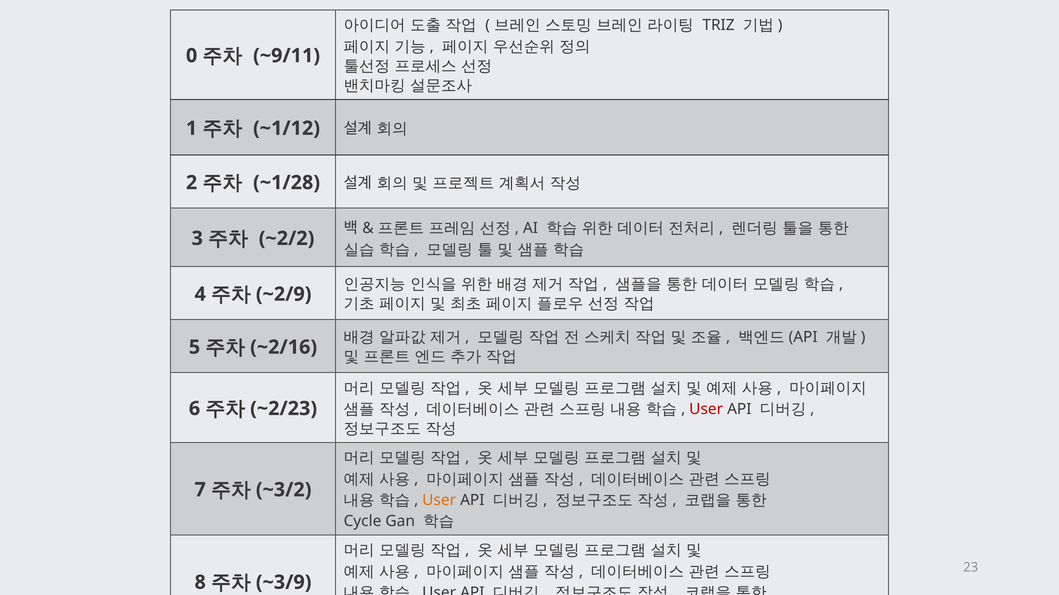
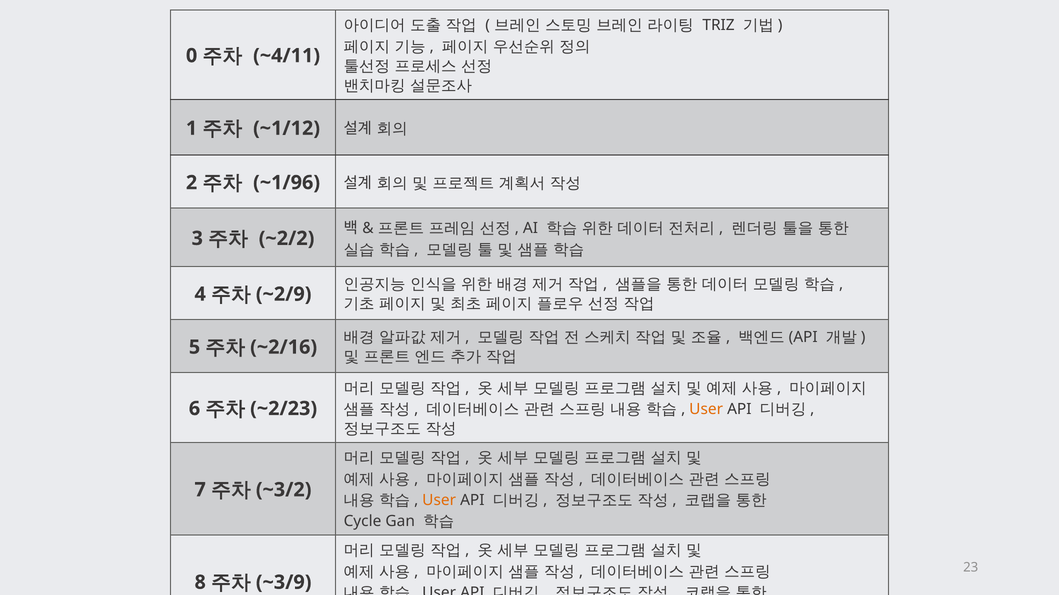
~9/11: ~9/11 -> ~4/11
~1/28: ~1/28 -> ~1/96
User at (706, 410) colour: red -> orange
